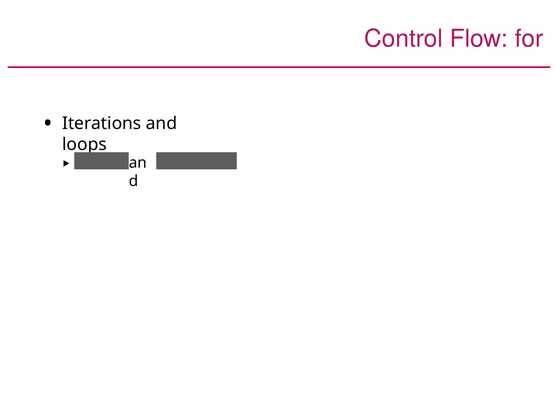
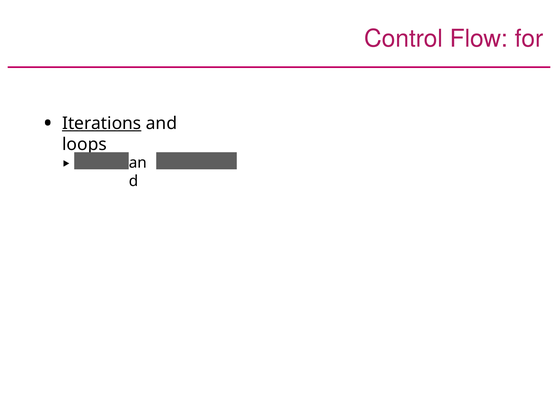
Iterations underline: none -> present
